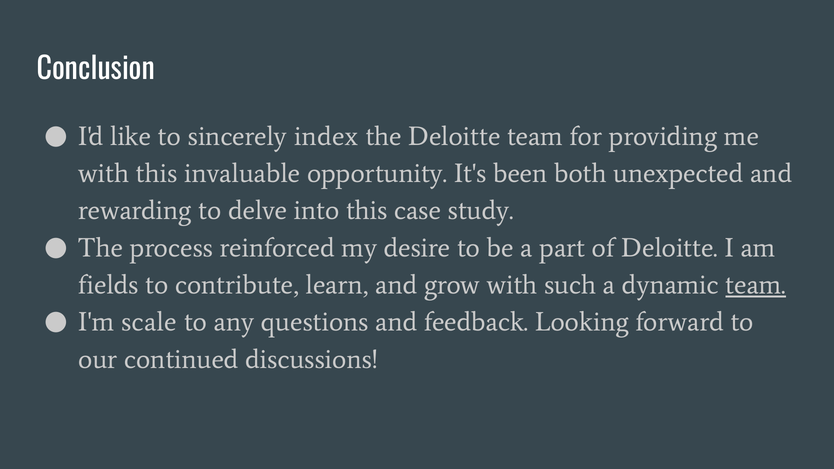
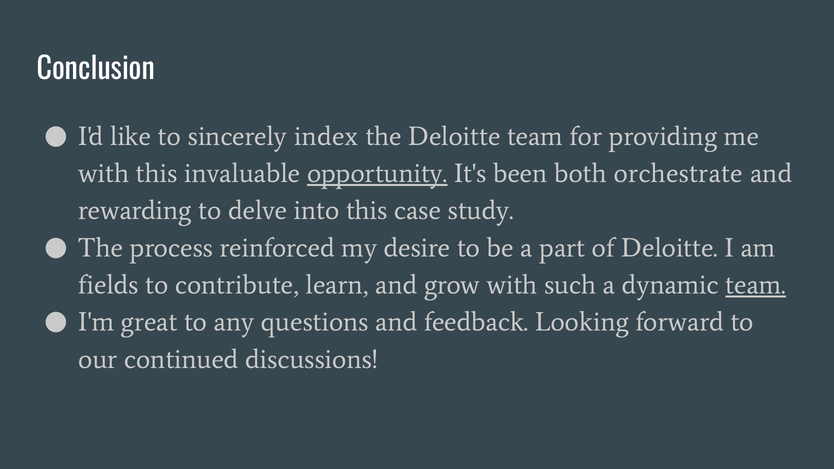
opportunity underline: none -> present
unexpected: unexpected -> orchestrate
scale: scale -> great
